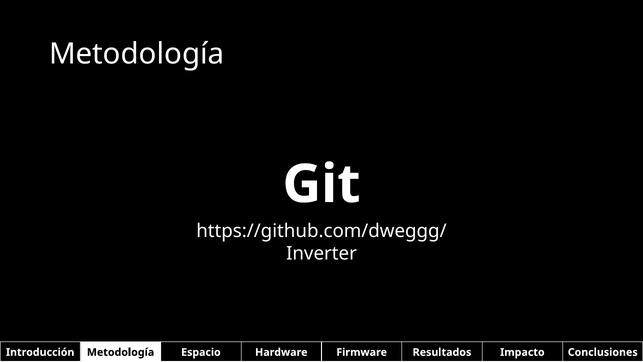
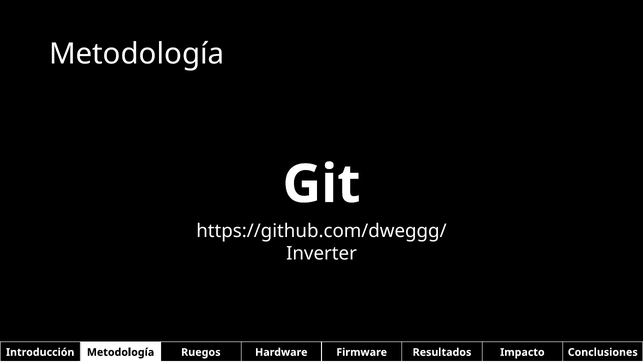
Espacio: Espacio -> Ruegos
